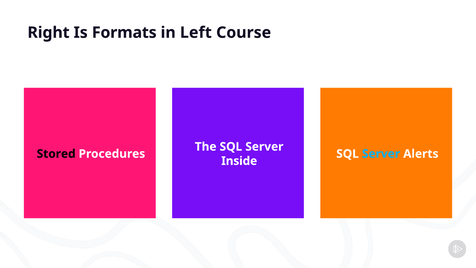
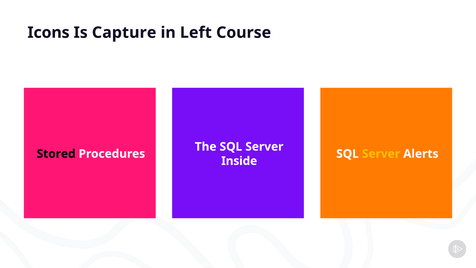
Right: Right -> Icons
Formats: Formats -> Capture
Server at (381, 154) colour: light blue -> yellow
